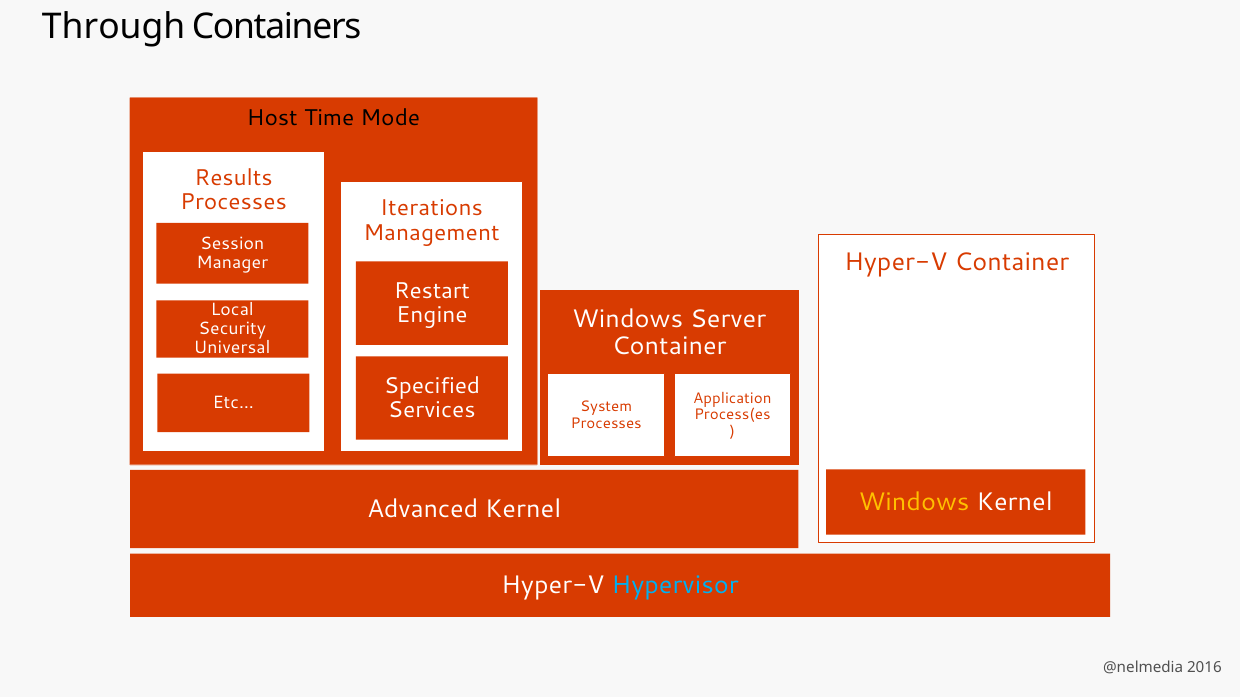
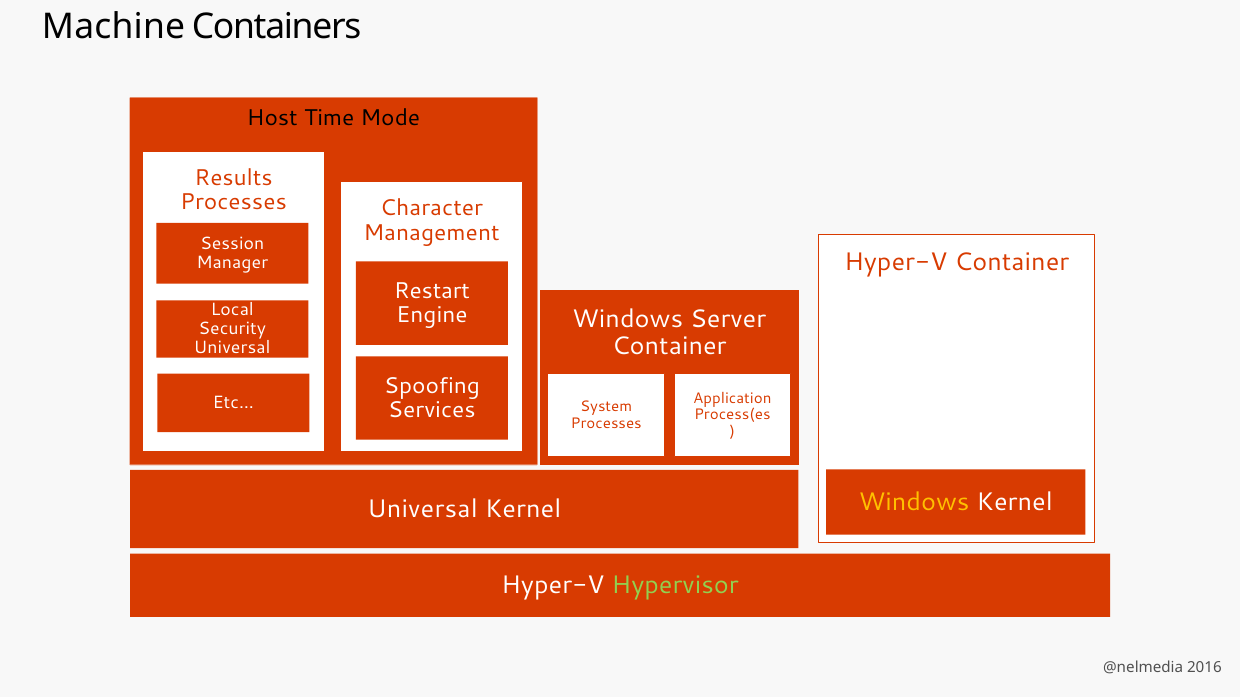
Through: Through -> Machine
Iterations: Iterations -> Character
Specified: Specified -> Spoofing
Advanced at (423, 509): Advanced -> Universal
Hypervisor colour: light blue -> light green
